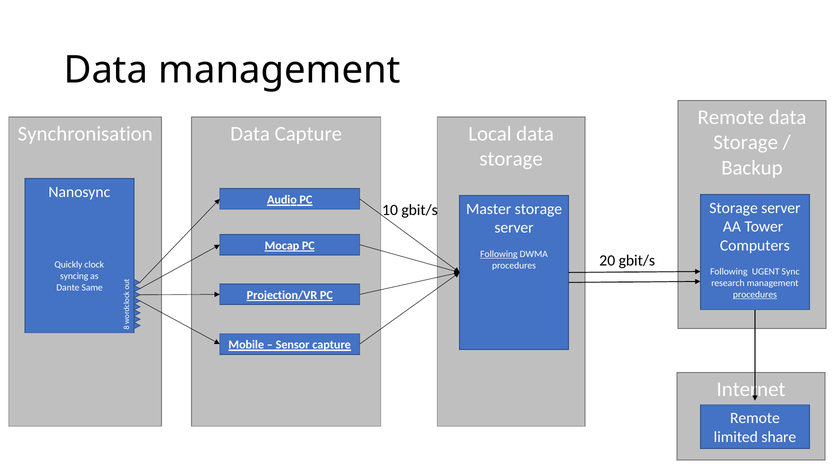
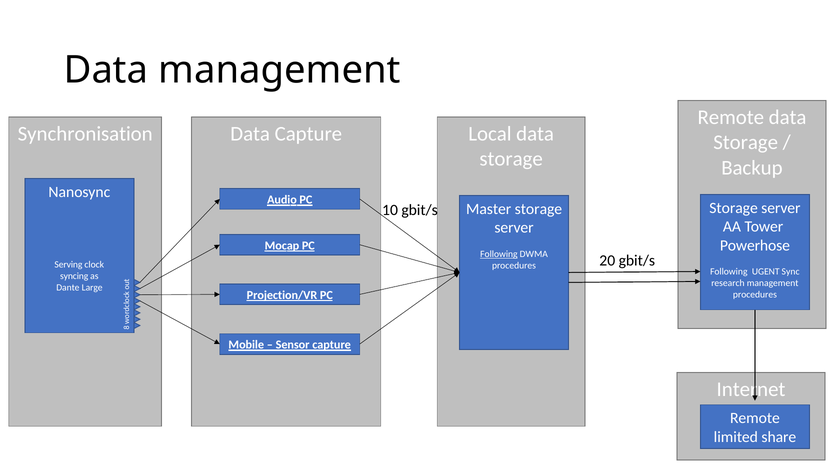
Computers: Computers -> Powerhose
Quickly: Quickly -> Serving
Same: Same -> Large
procedures at (755, 295) underline: present -> none
